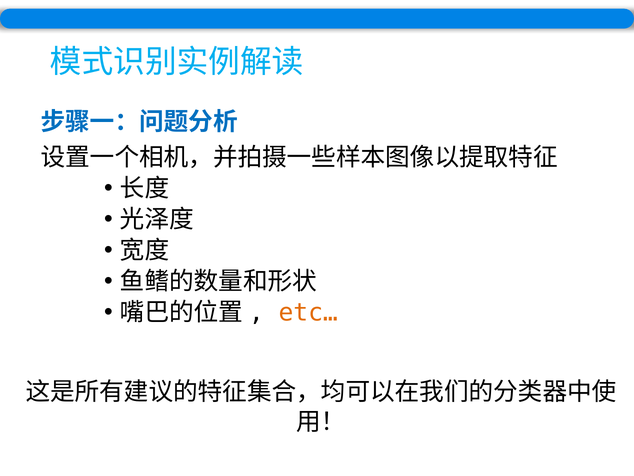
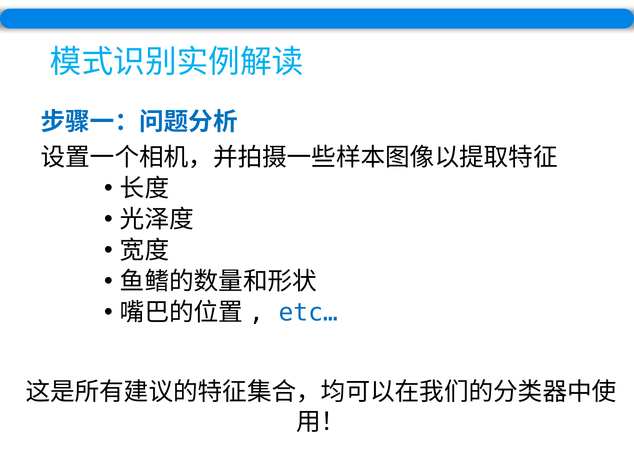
etc… colour: orange -> blue
